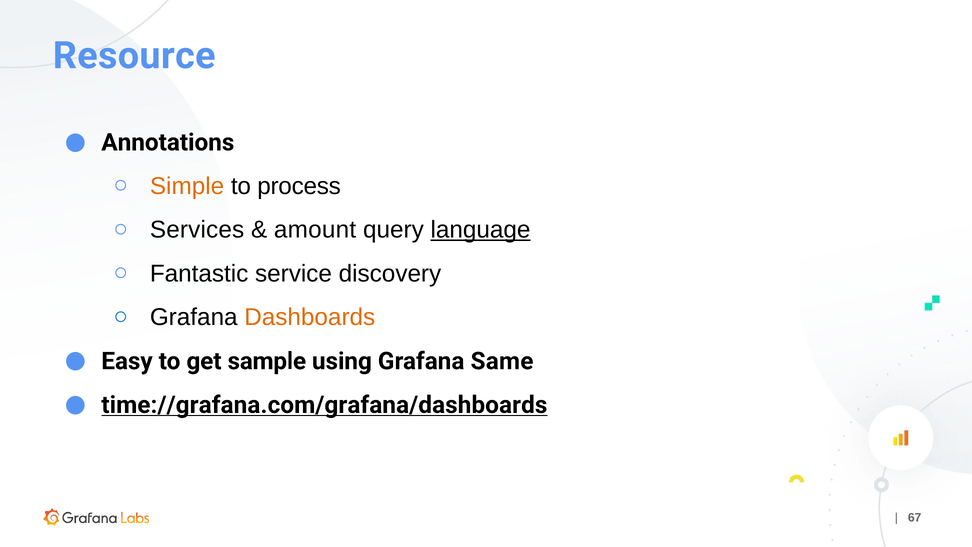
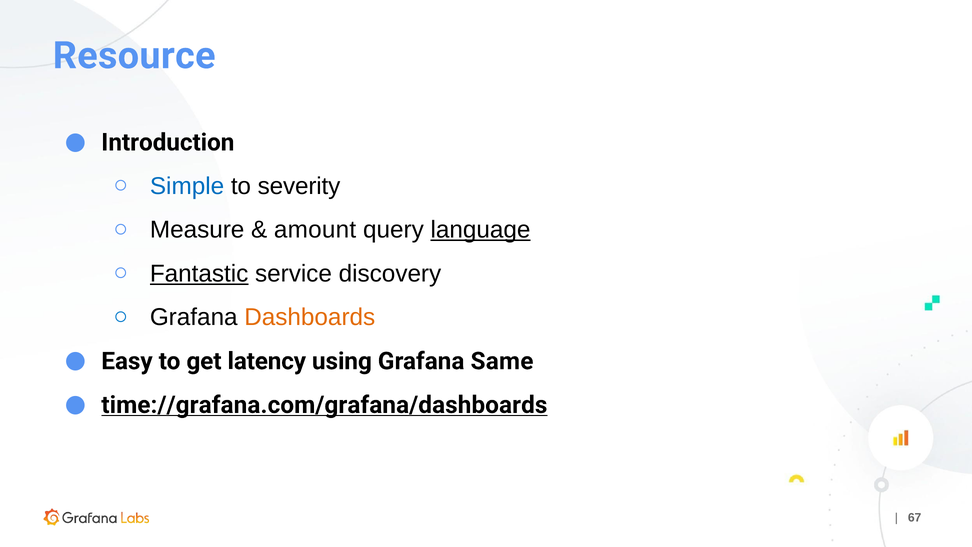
Annotations: Annotations -> Introduction
Simple colour: orange -> blue
process: process -> severity
Services: Services -> Measure
Fantastic underline: none -> present
sample: sample -> latency
